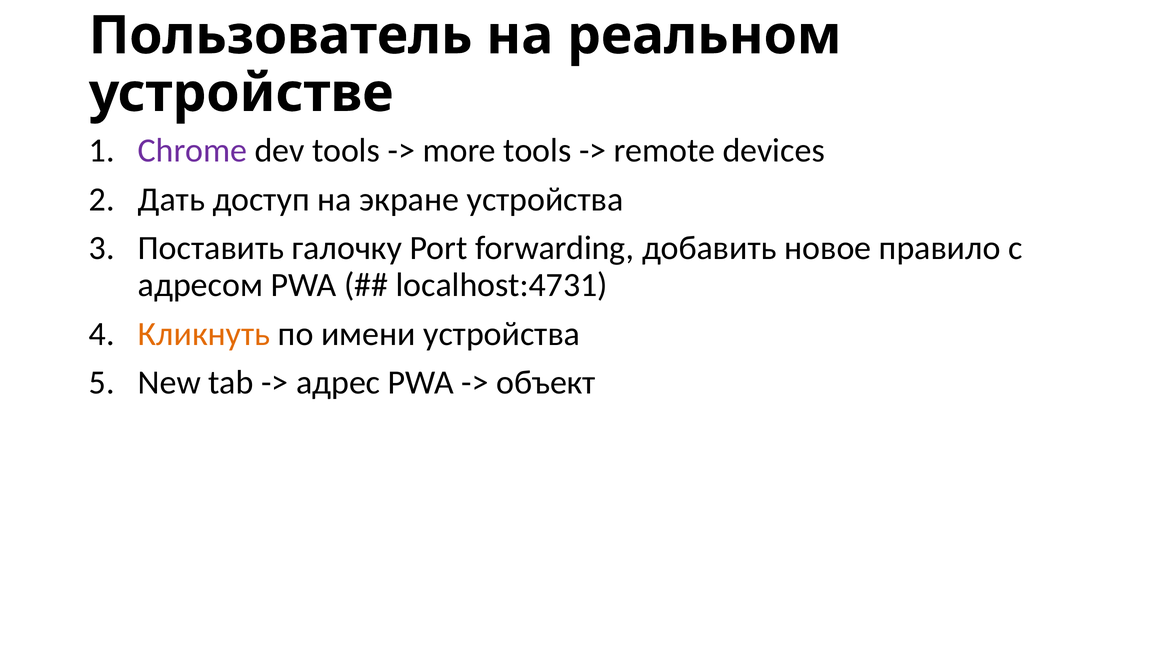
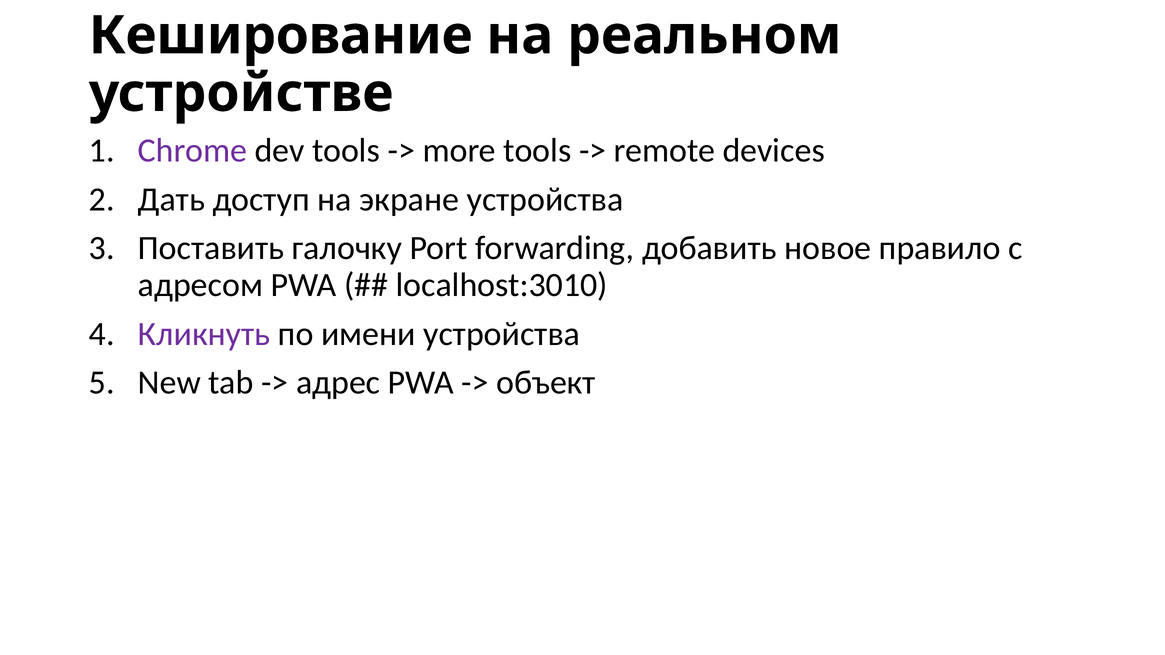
Пользователь: Пользователь -> Кеширование
localhost:4731: localhost:4731 -> localhost:3010
Кликнуть colour: orange -> purple
